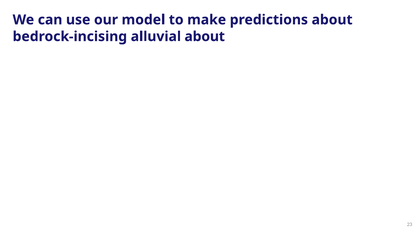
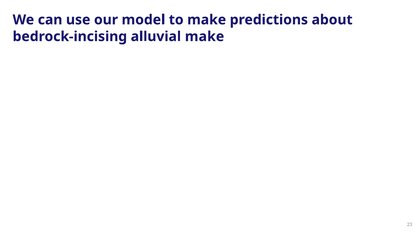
alluvial about: about -> make
